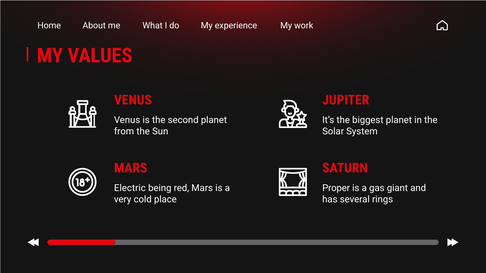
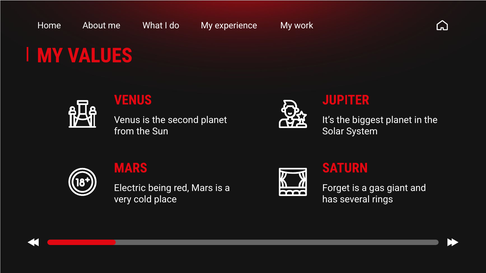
Proper: Proper -> Forget
